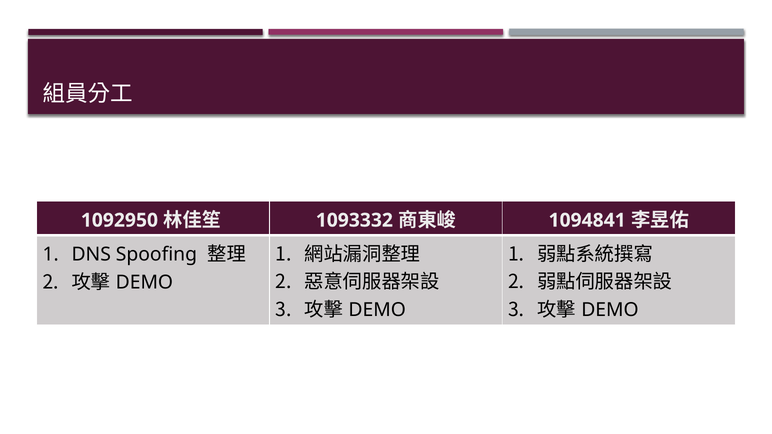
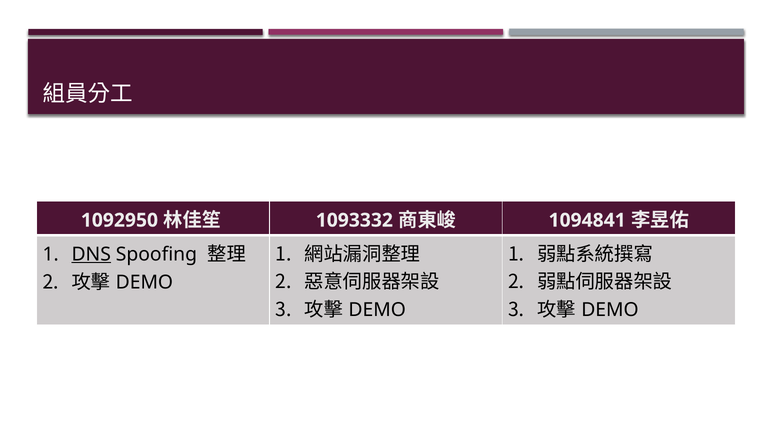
DNS underline: none -> present
